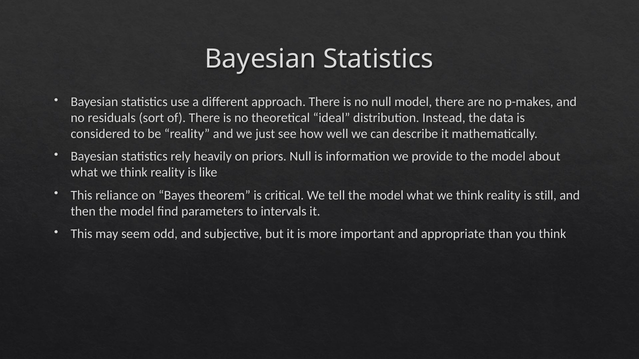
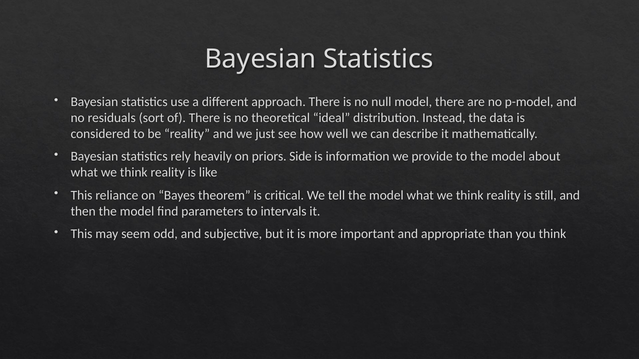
p-makes: p-makes -> p-model
priors Null: Null -> Side
